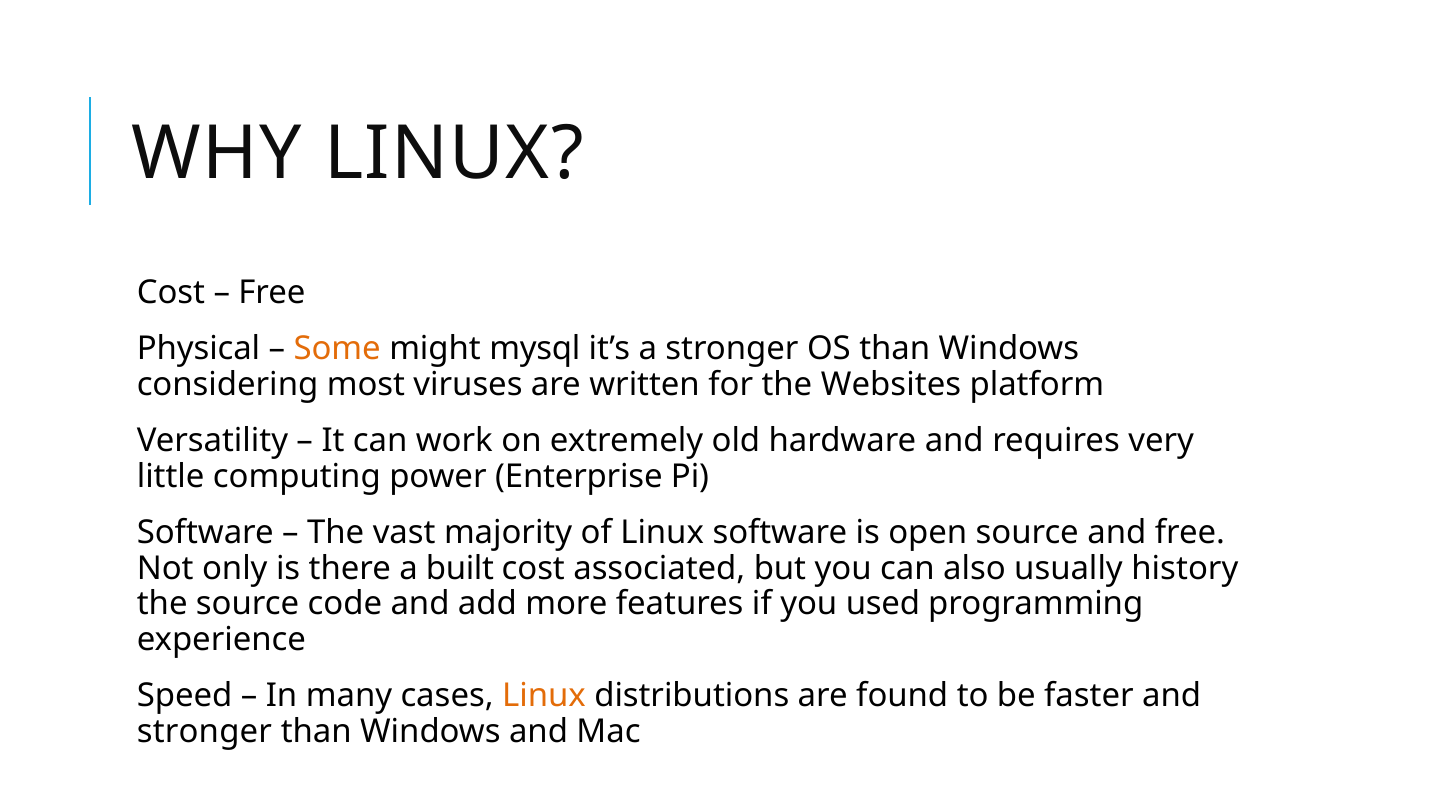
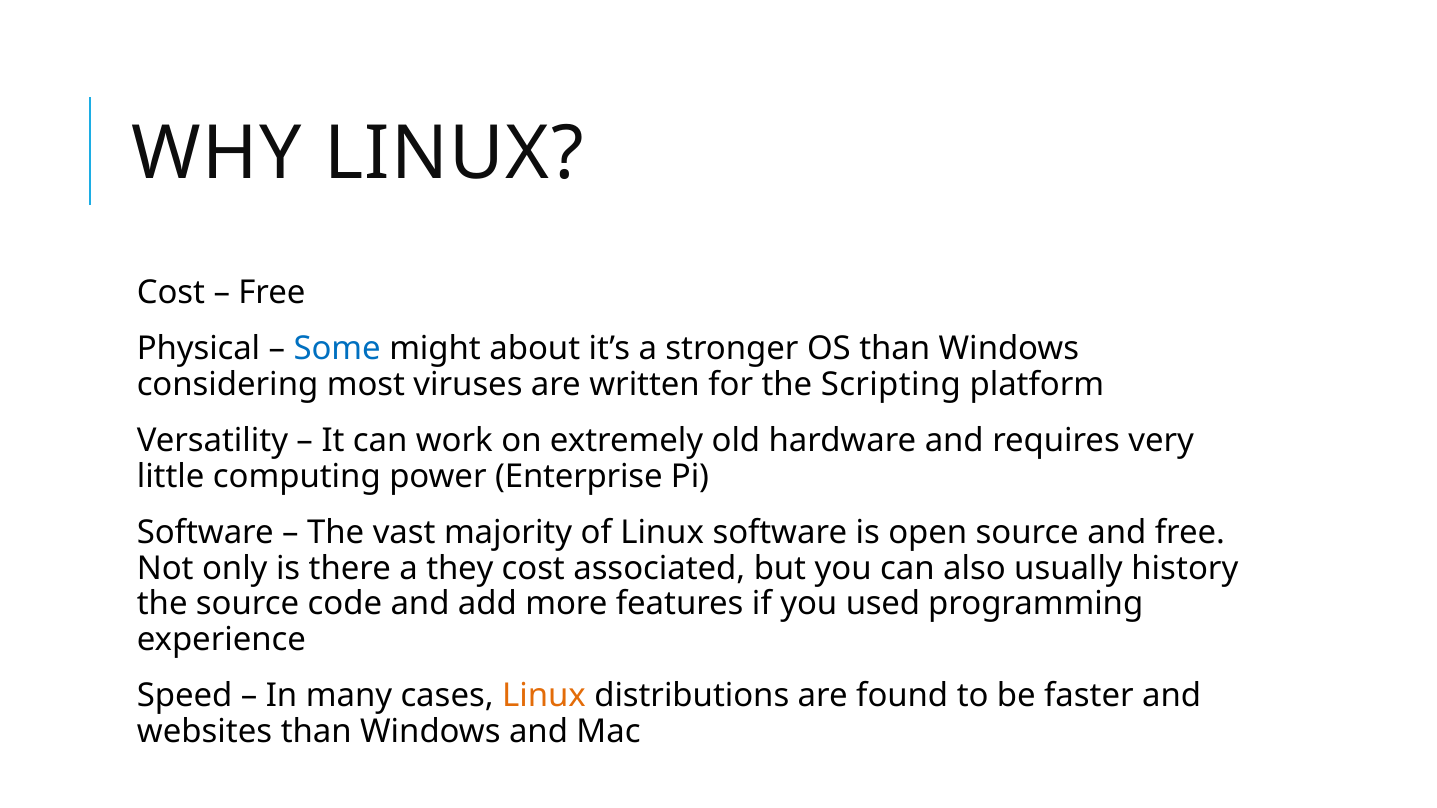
Some colour: orange -> blue
mysql: mysql -> about
Websites: Websites -> Scripting
built: built -> they
stronger at (204, 732): stronger -> websites
